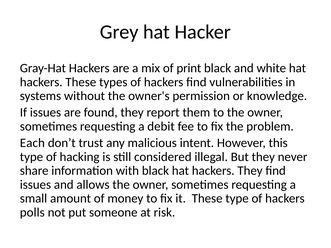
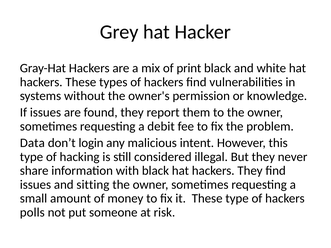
Each: Each -> Data
trust: trust -> login
allows: allows -> sitting
